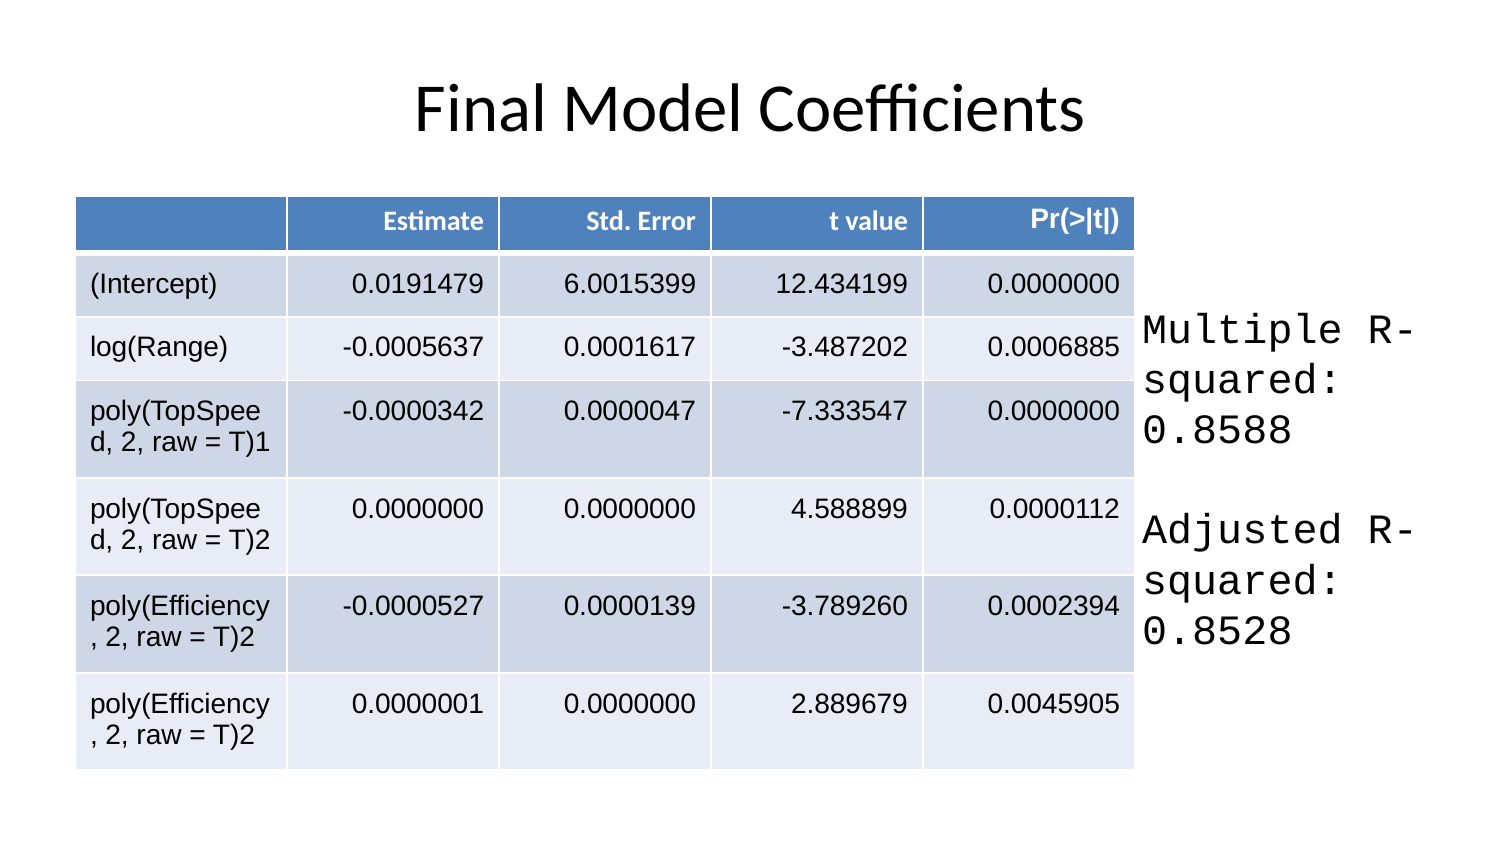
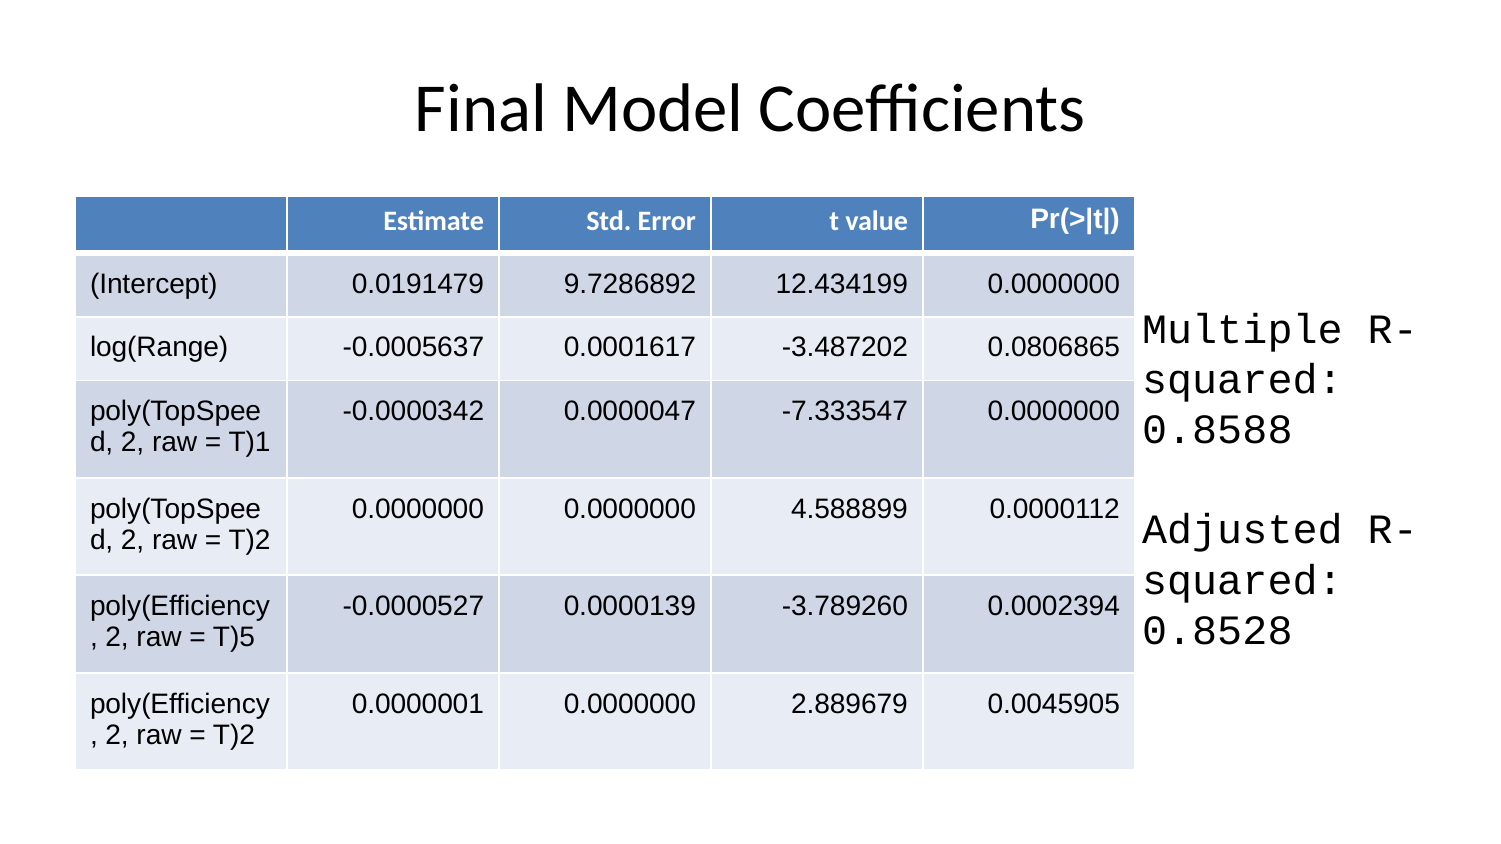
6.0015399: 6.0015399 -> 9.7286892
0.0006885: 0.0006885 -> 0.0806865
T)2 at (234, 638): T)2 -> T)5
